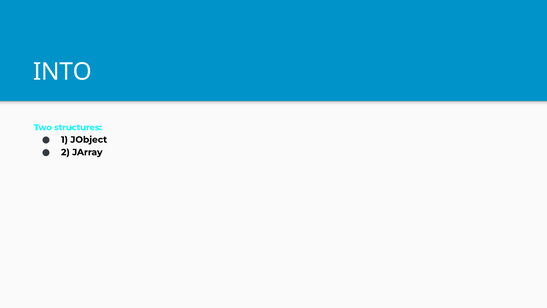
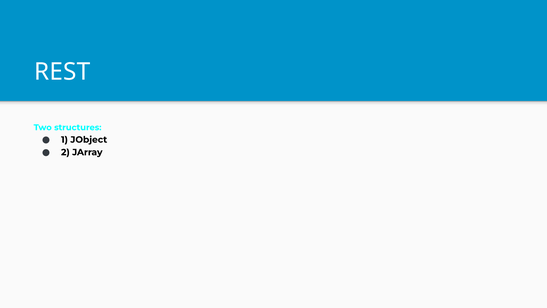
INTO: INTO -> REST
